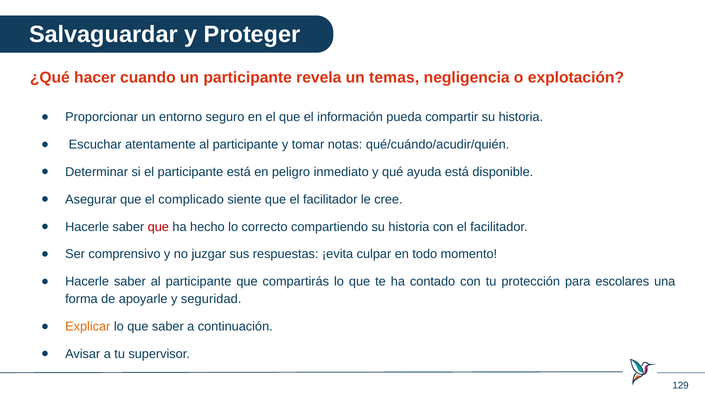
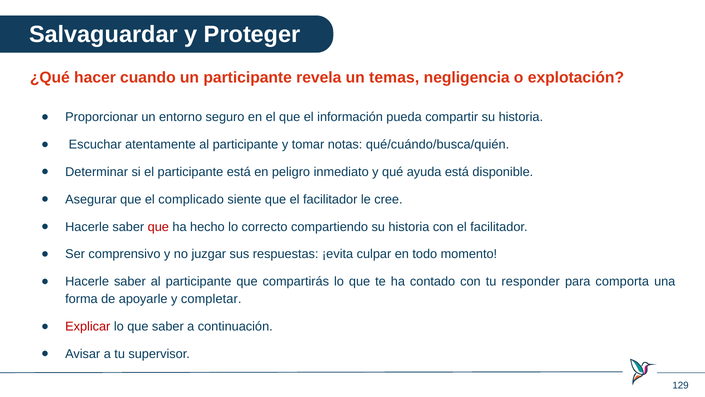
qué/cuándo/acudir/quién: qué/cuándo/acudir/quién -> qué/cuándo/busca/quién
protección: protección -> responder
escolares: escolares -> comporta
seguridad: seguridad -> completar
Explicar colour: orange -> red
